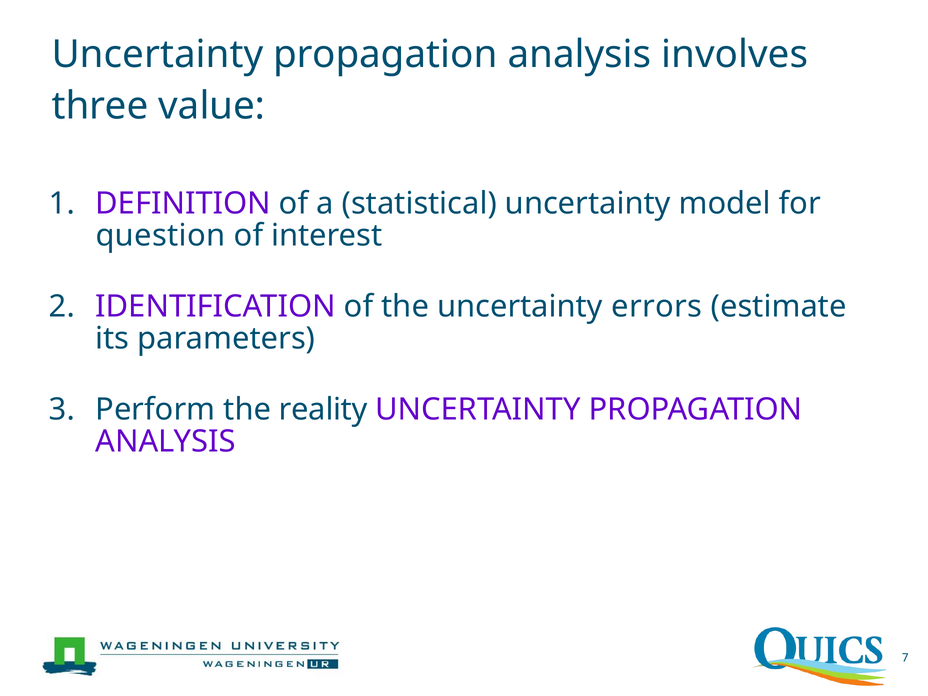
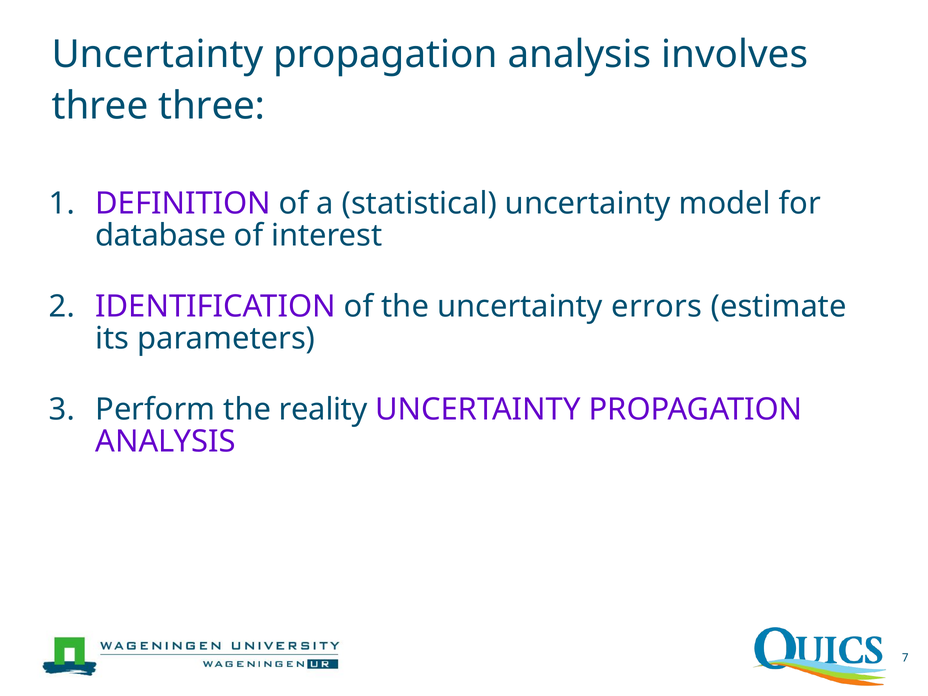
three value: value -> three
question: question -> database
